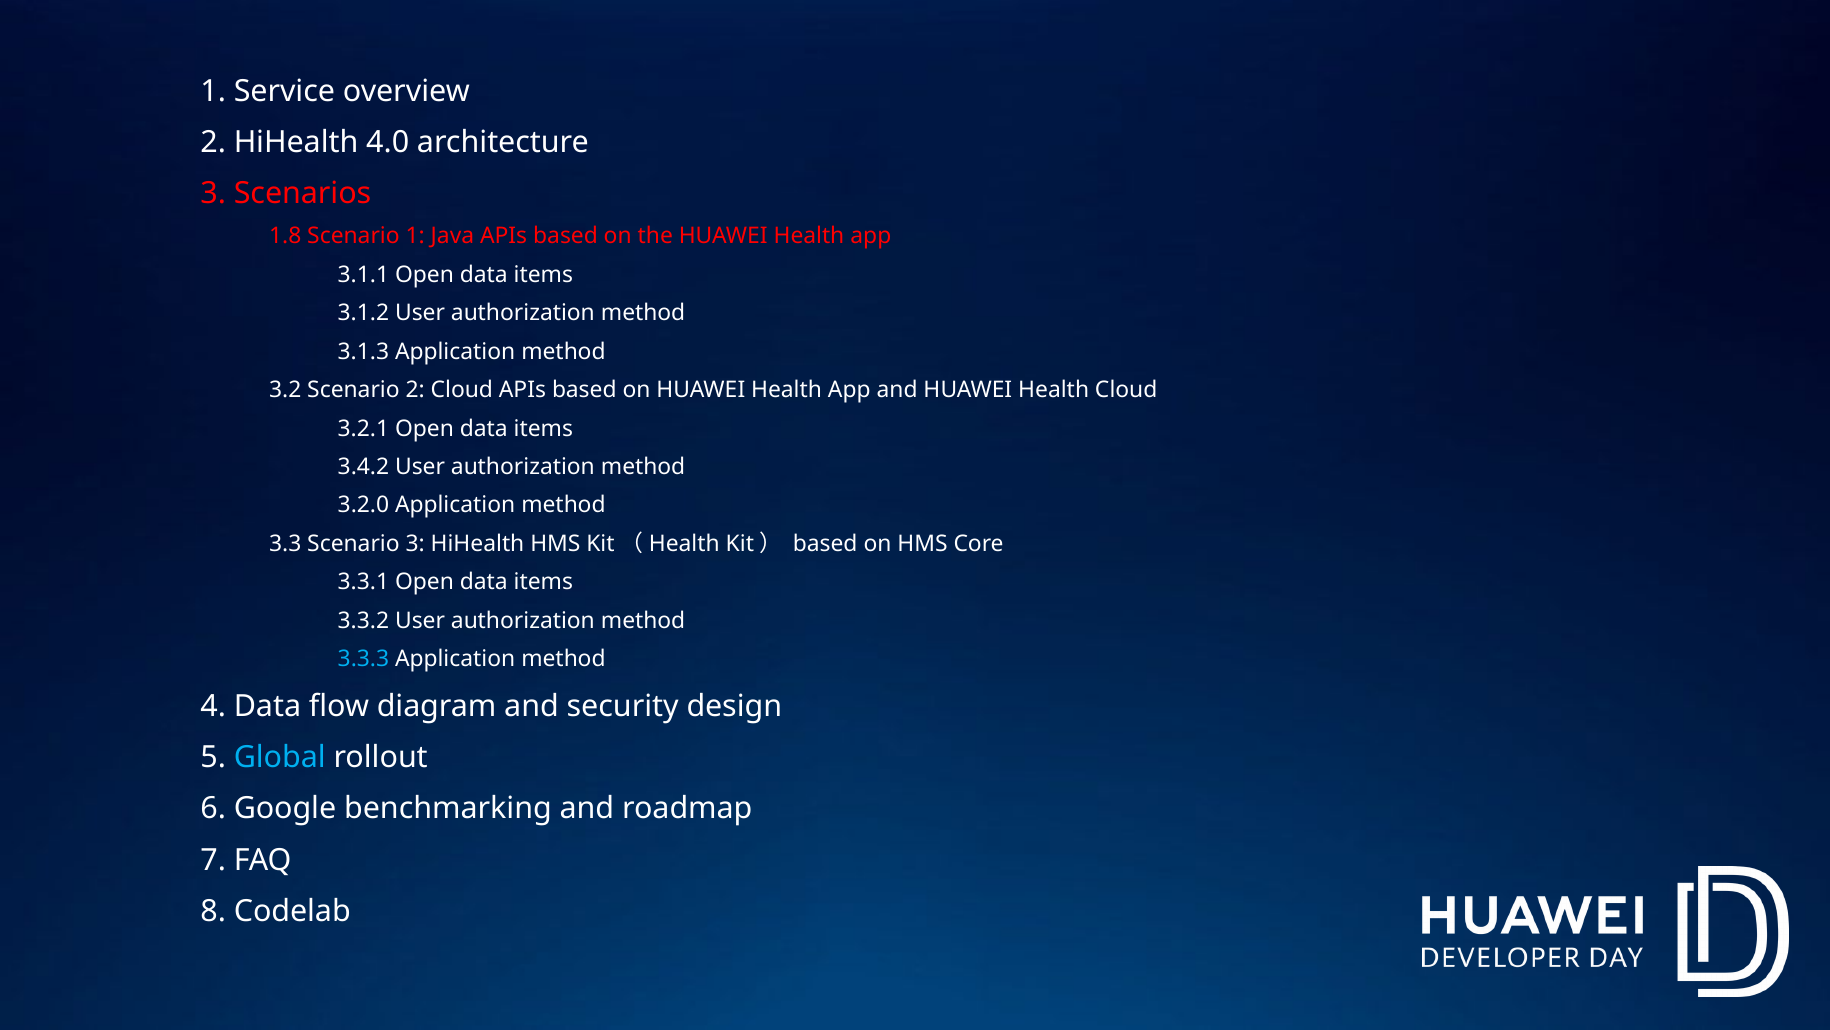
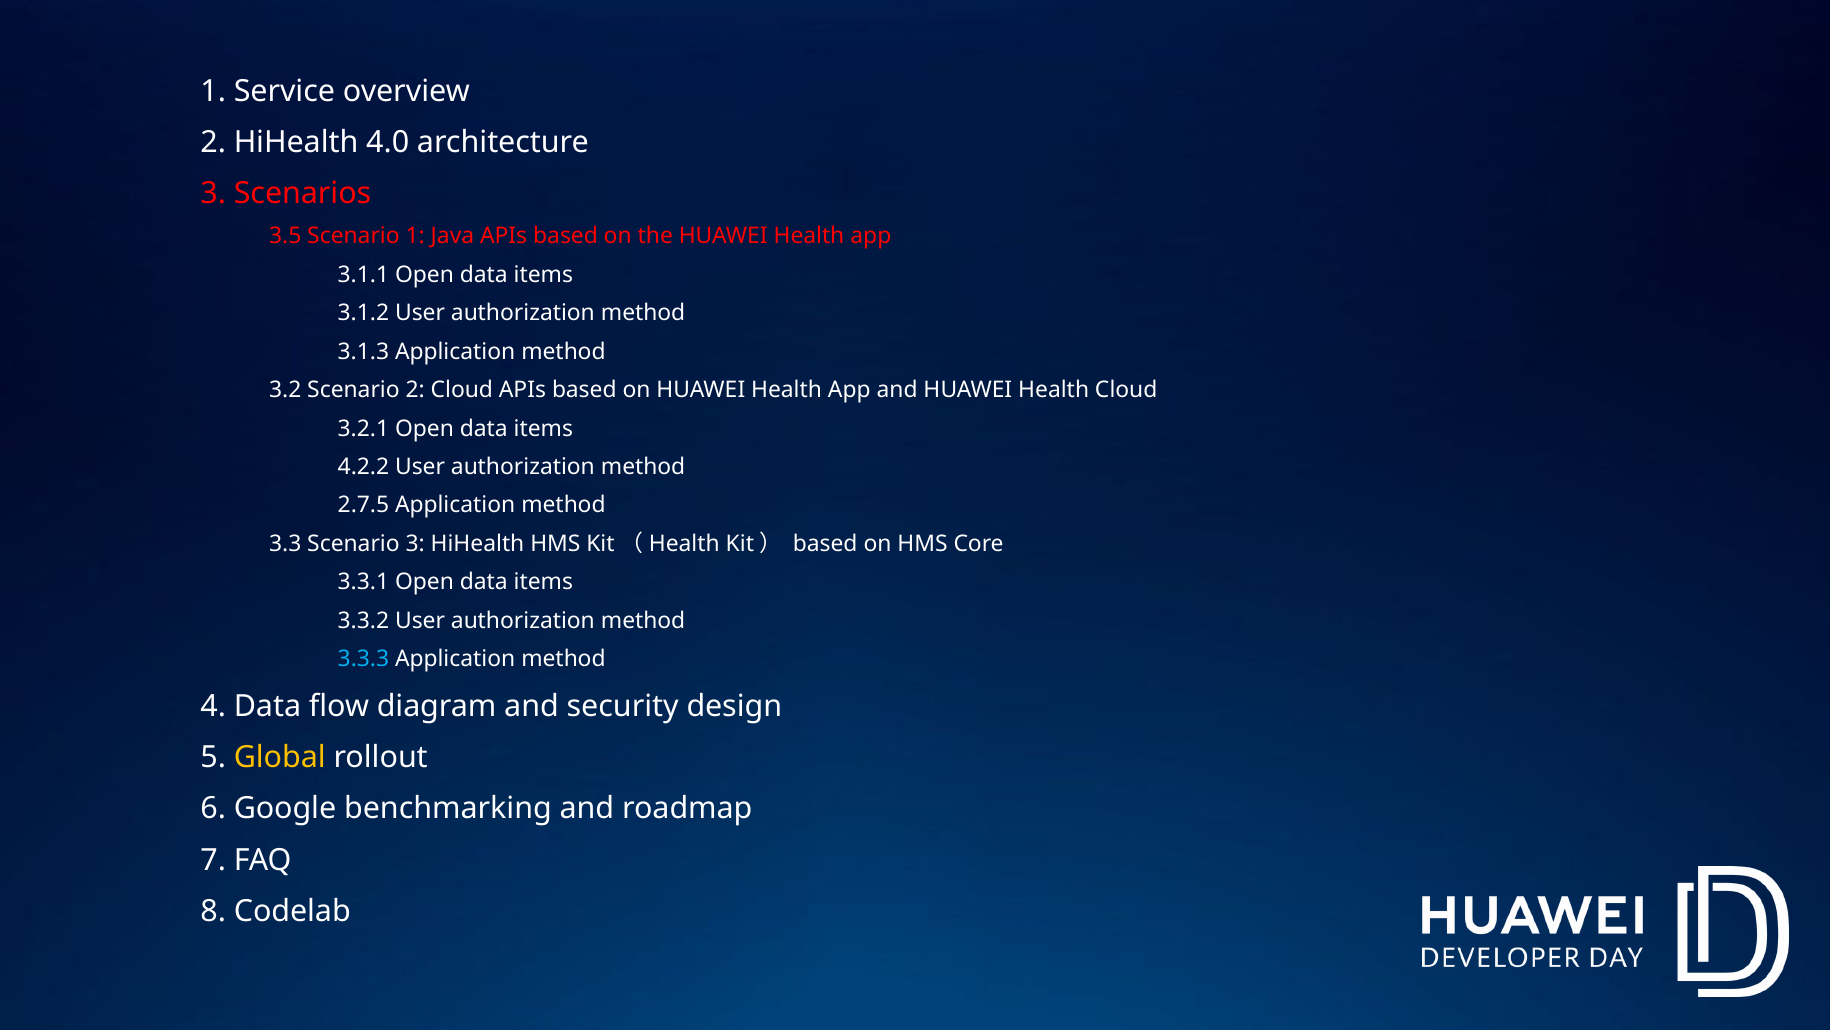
1.8: 1.8 -> 3.5
3.4.2: 3.4.2 -> 4.2.2
3.2.0: 3.2.0 -> 2.7.5
Global colour: light blue -> yellow
